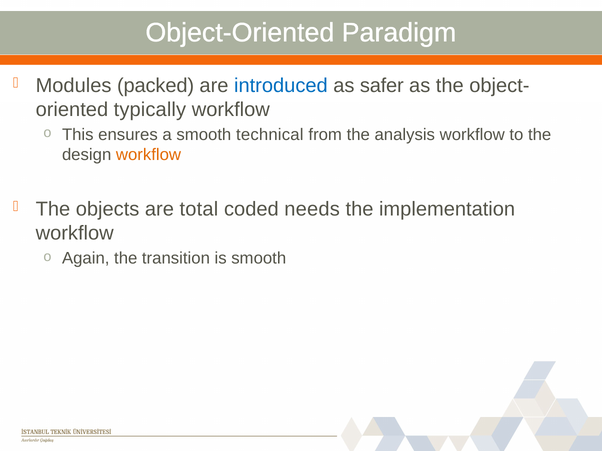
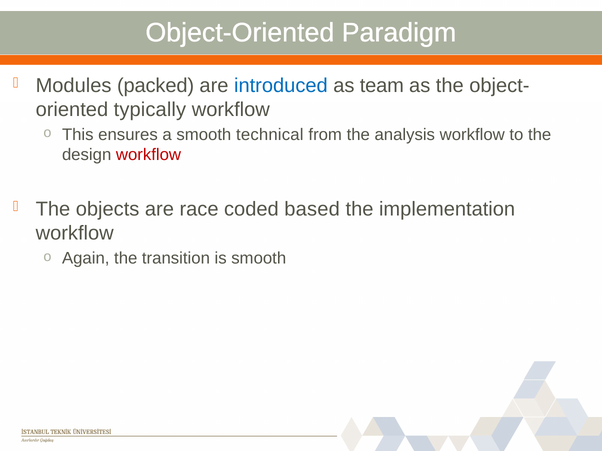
safer: safer -> team
workflow at (149, 155) colour: orange -> red
total: total -> race
needs: needs -> based
